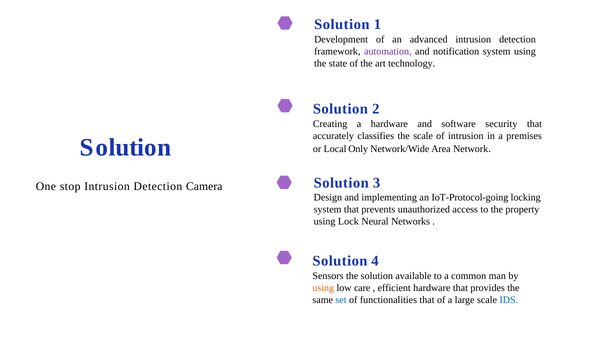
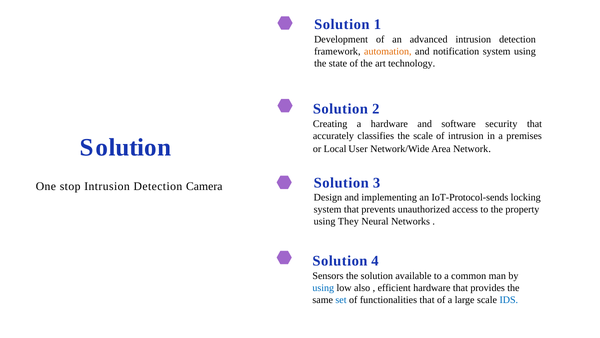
automation colour: purple -> orange
Only: Only -> User
IoT-Protocol-going: IoT-Protocol-going -> IoT-Protocol-sends
Lock: Lock -> They
using at (323, 287) colour: orange -> blue
care: care -> also
